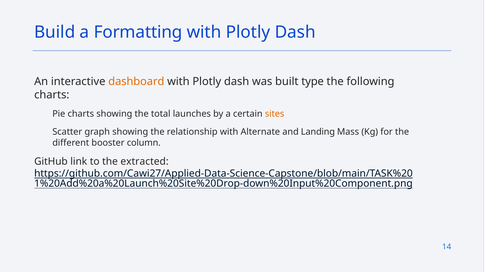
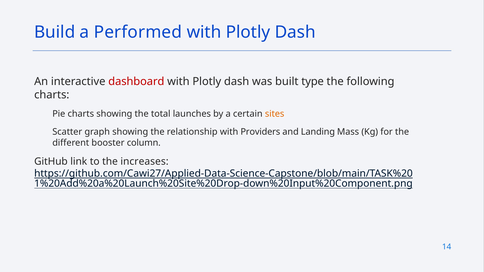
Formatting: Formatting -> Performed
dashboard colour: orange -> red
Alternate: Alternate -> Providers
extracted: extracted -> increases
